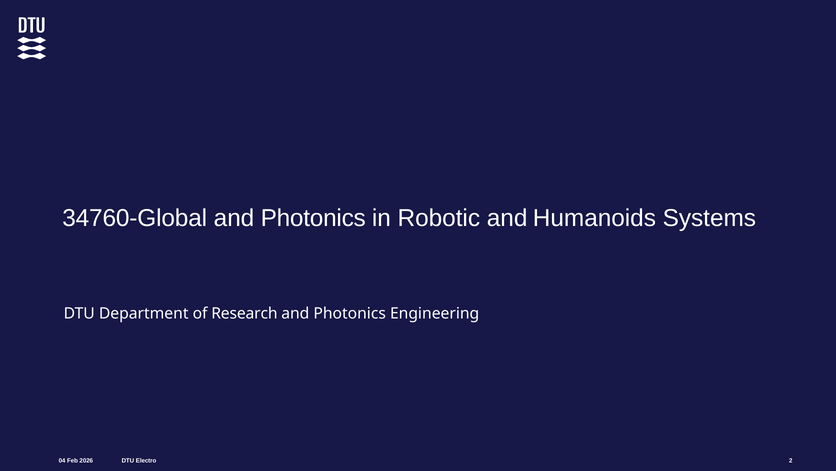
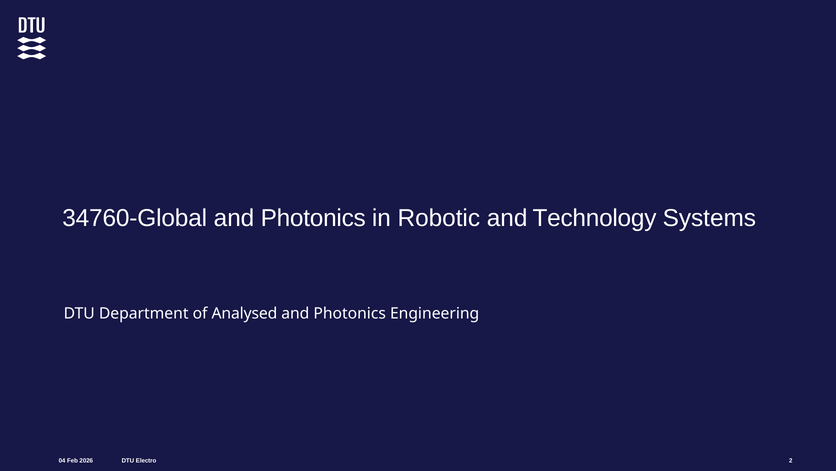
Humanoids: Humanoids -> Technology
Research: Research -> Analysed
